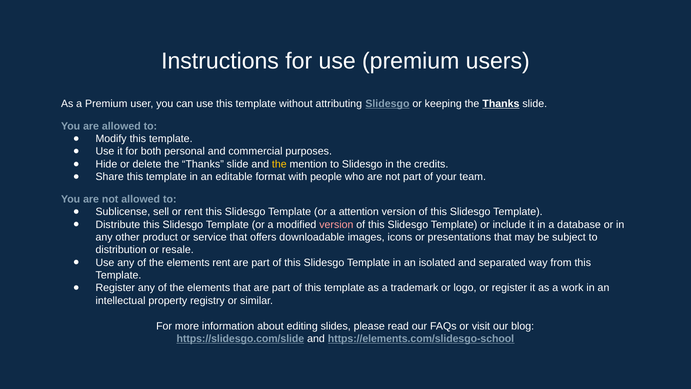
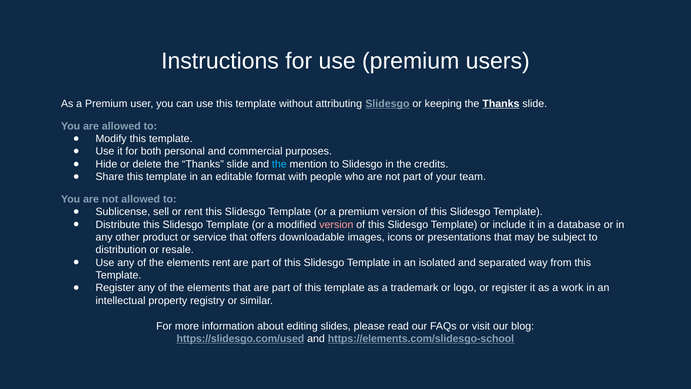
the at (279, 164) colour: yellow -> light blue
or a attention: attention -> premium
https://slidesgo.com/slide: https://slidesgo.com/slide -> https://slidesgo.com/used
